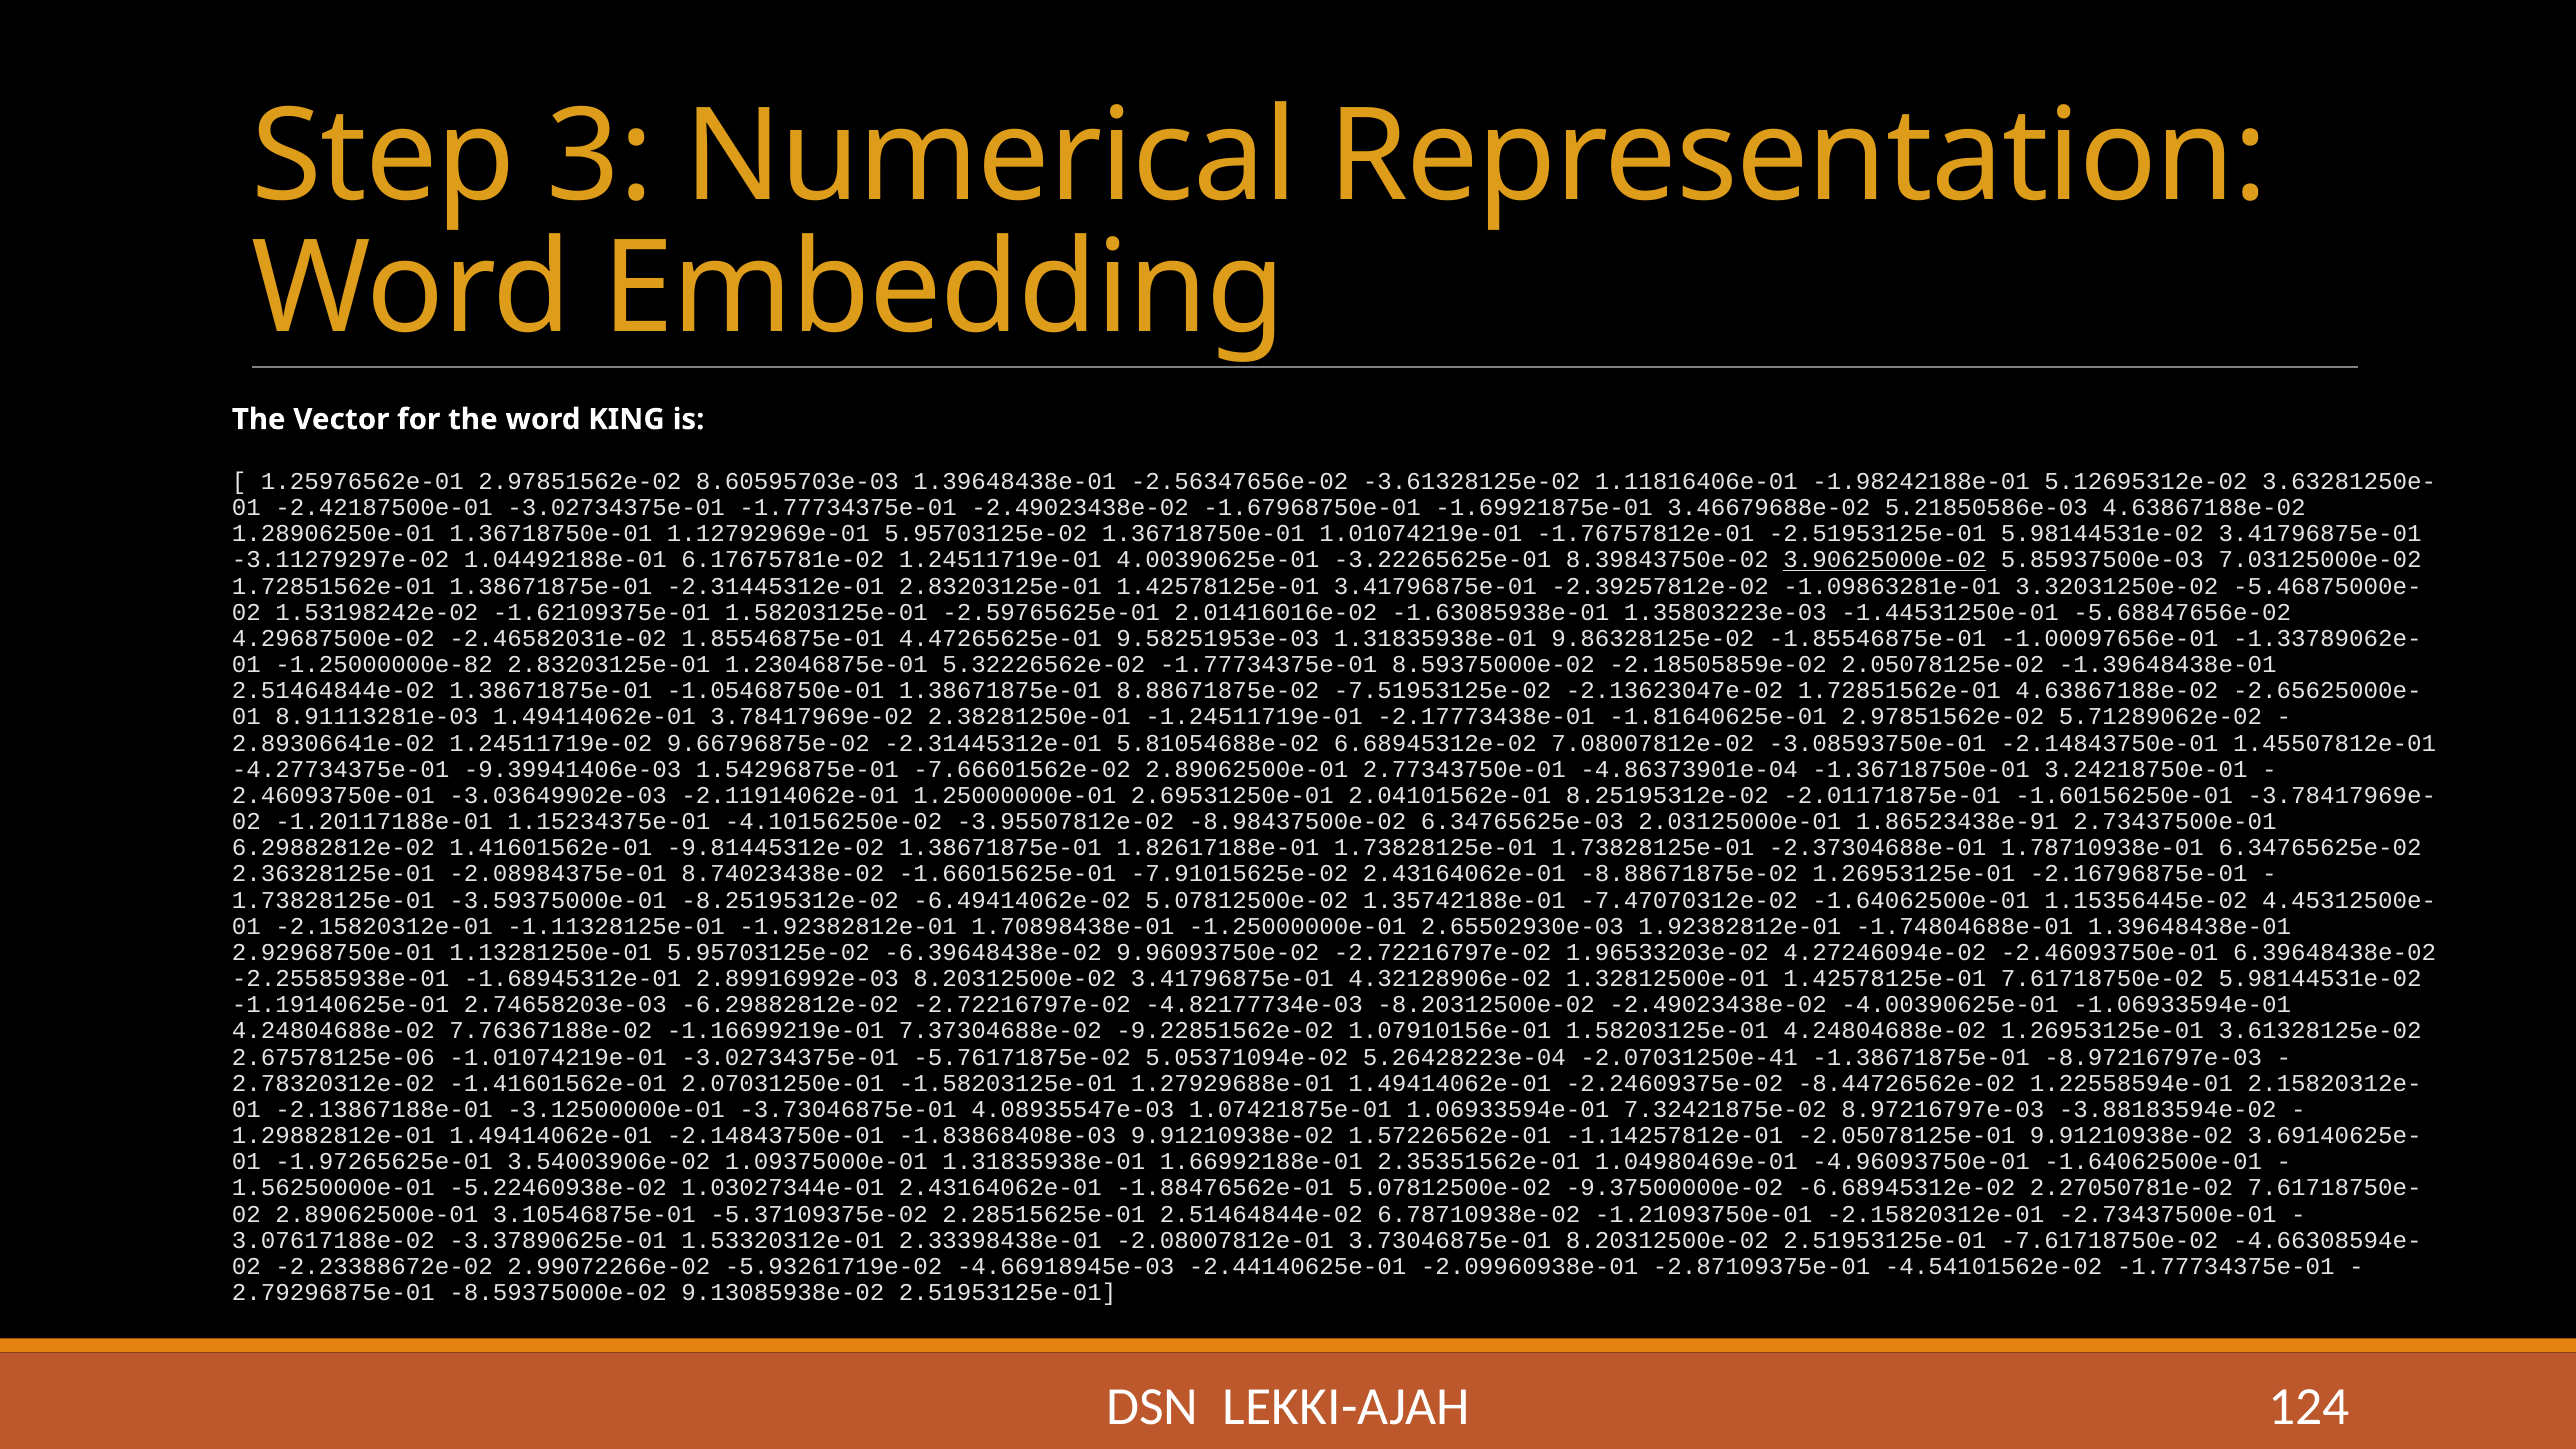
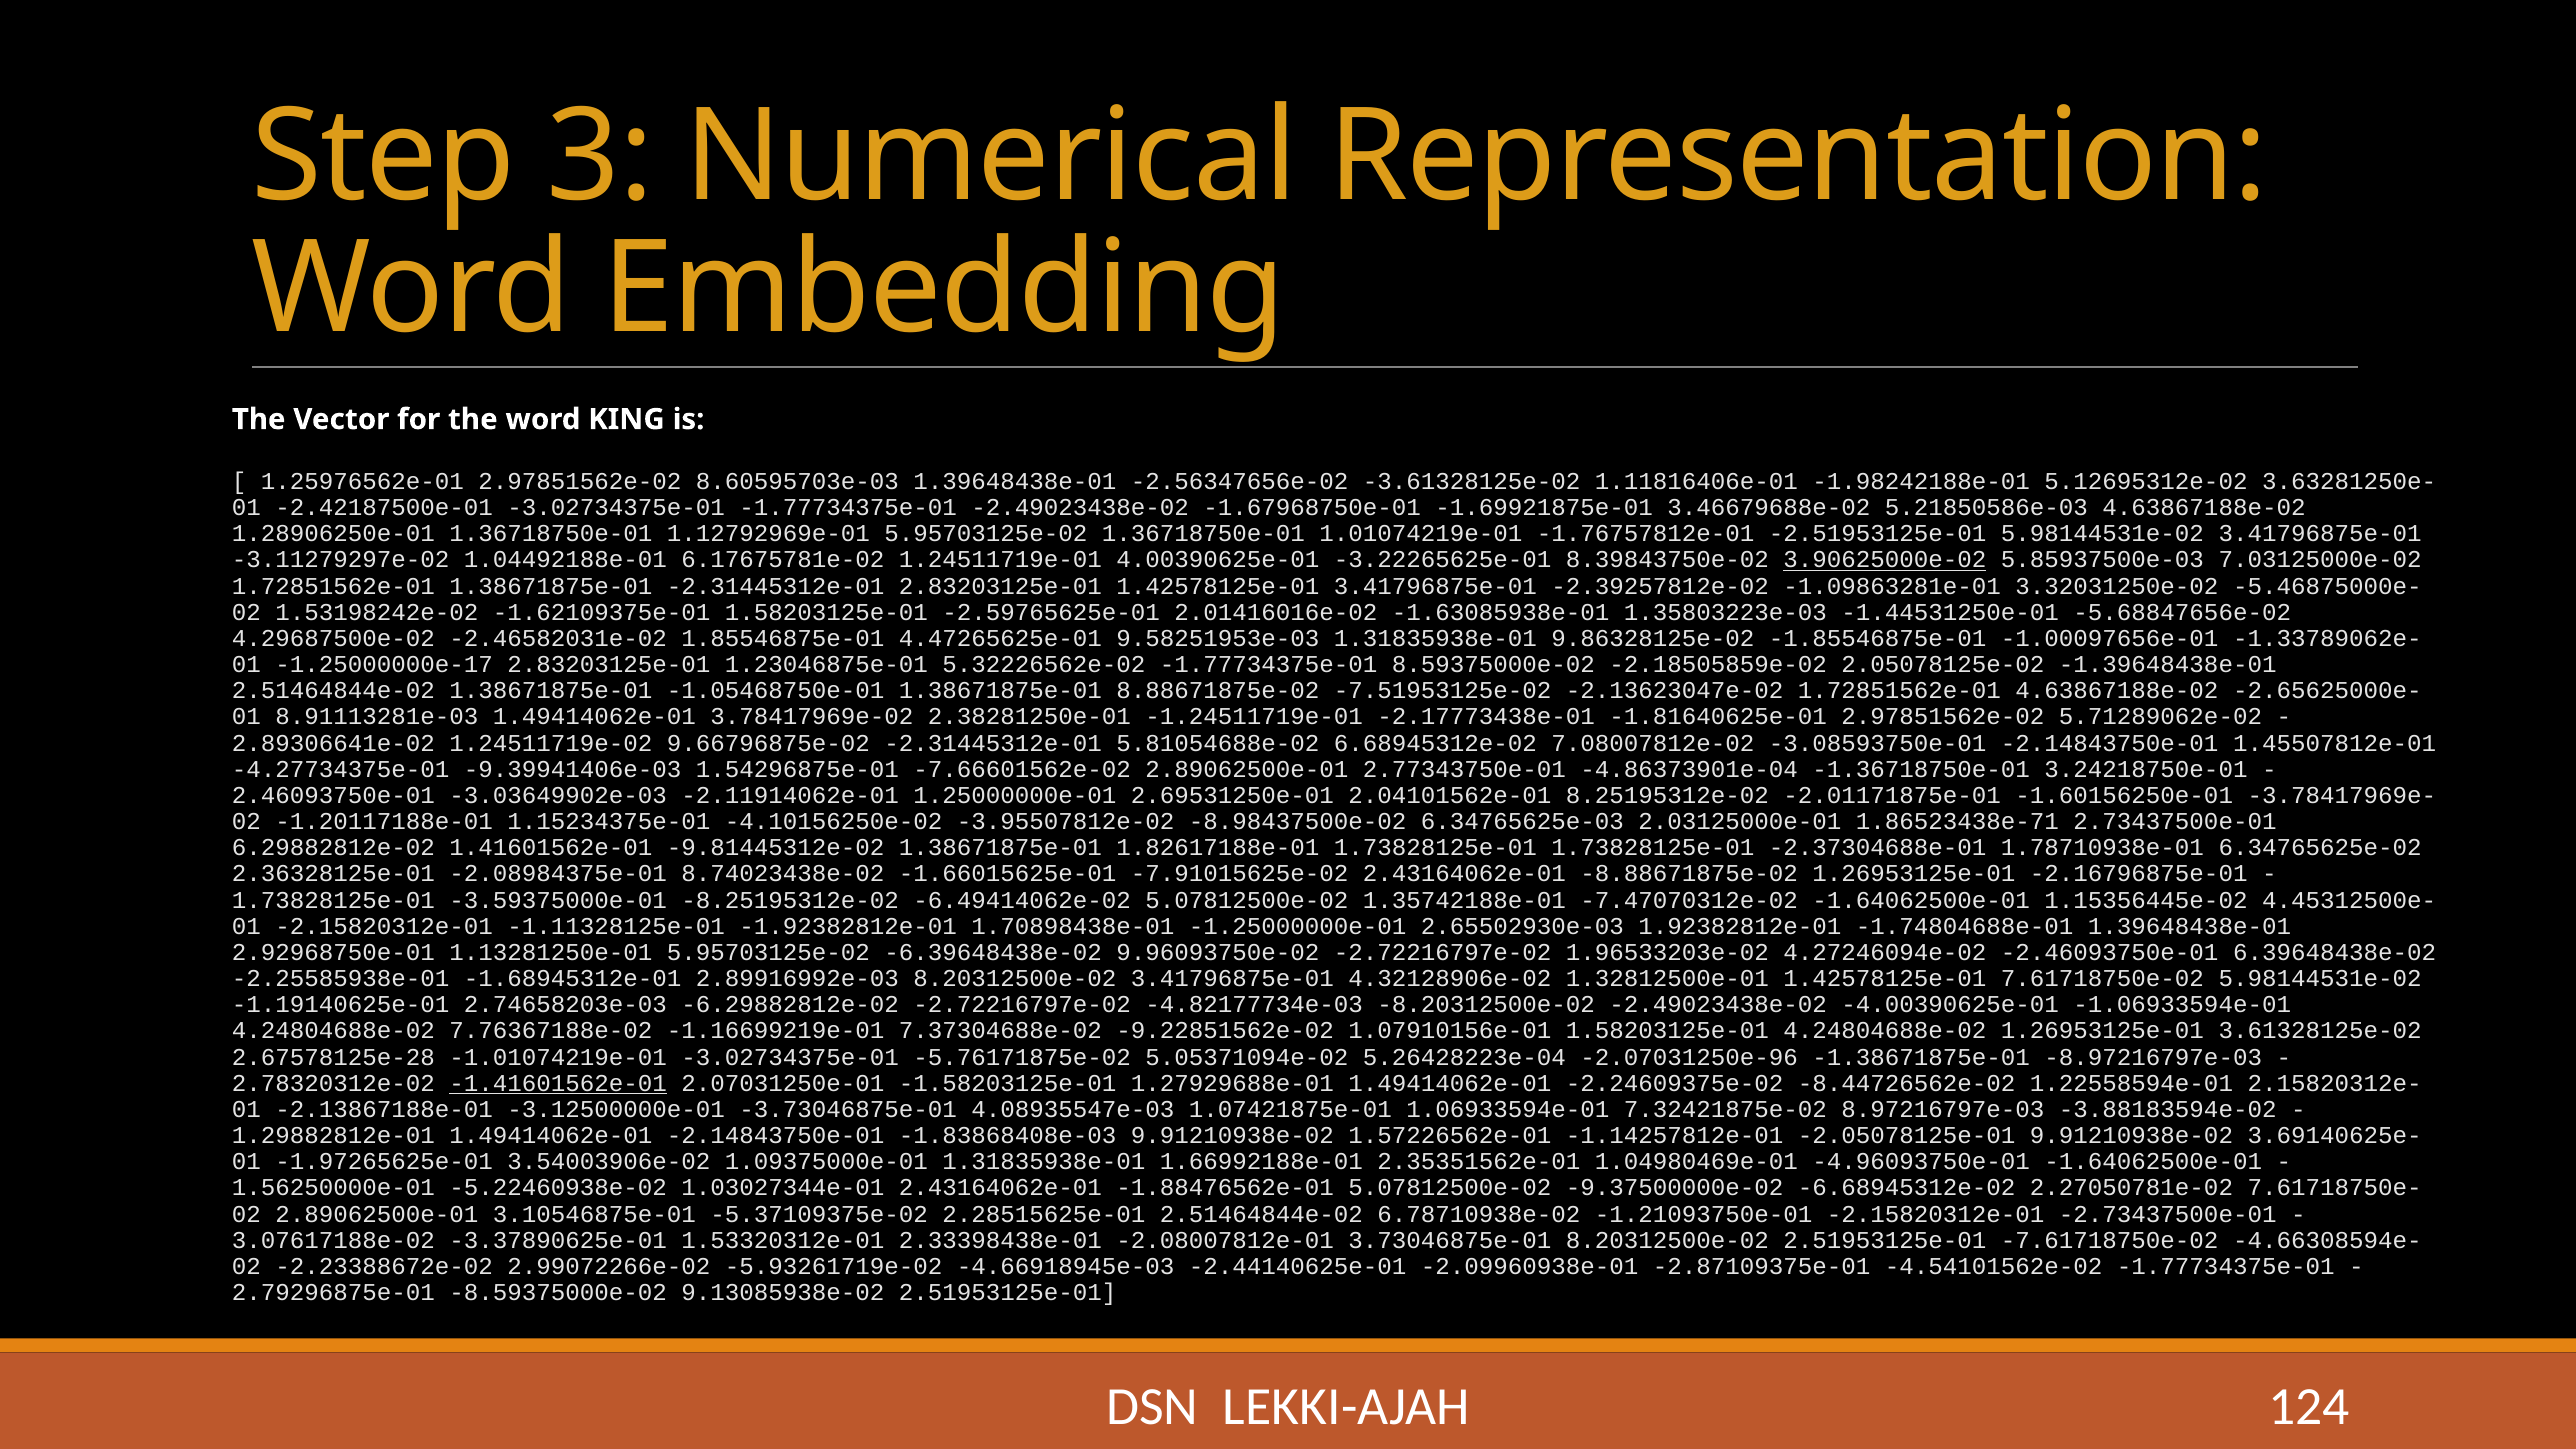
-1.25000000e-82: -1.25000000e-82 -> -1.25000000e-17
1.86523438e-91: 1.86523438e-91 -> 1.86523438e-71
2.67578125e-06: 2.67578125e-06 -> 2.67578125e-28
-2.07031250e-41: -2.07031250e-41 -> -2.07031250e-96
-1.41601562e-01 underline: none -> present
